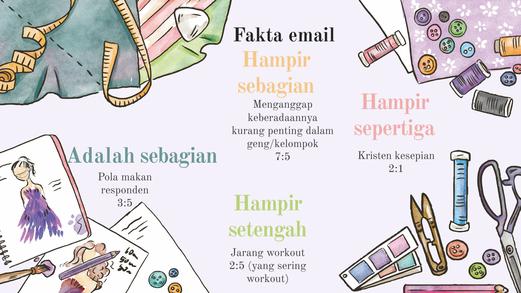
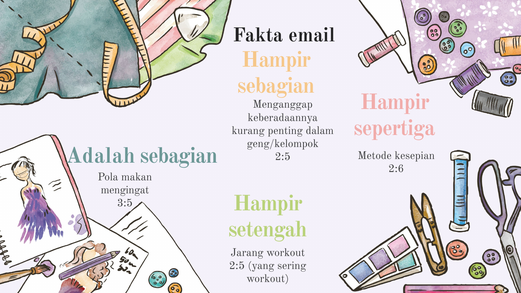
Kristen: Kristen -> Metode
7:5 at (283, 157): 7:5 -> 2:5
2:1: 2:1 -> 2:6
responden: responden -> mengingat
